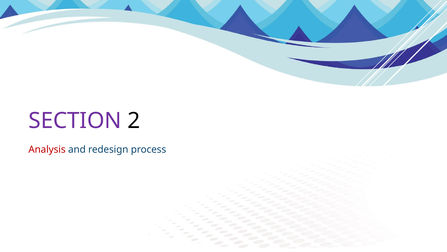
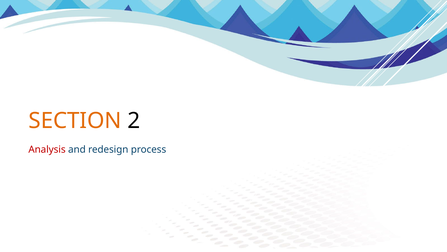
SECTION colour: purple -> orange
